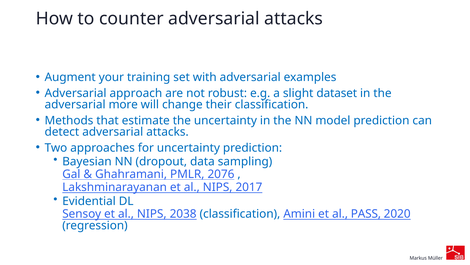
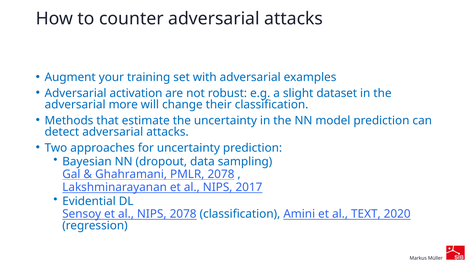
approach: approach -> activation
PMLR 2076: 2076 -> 2078
NIPS 2038: 2038 -> 2078
PASS: PASS -> TEXT
